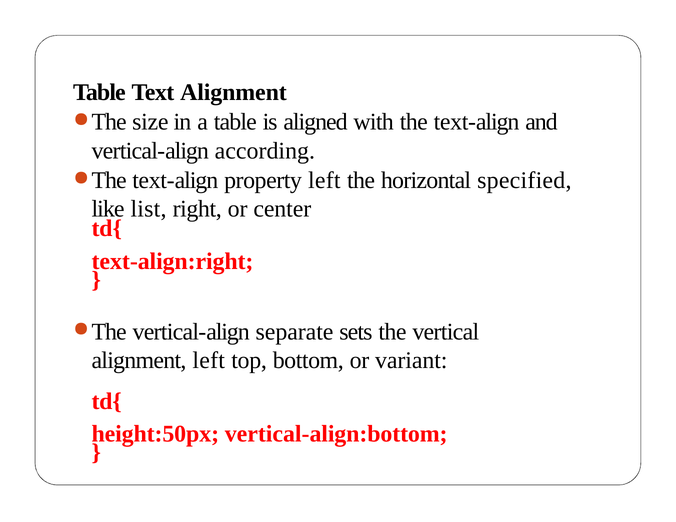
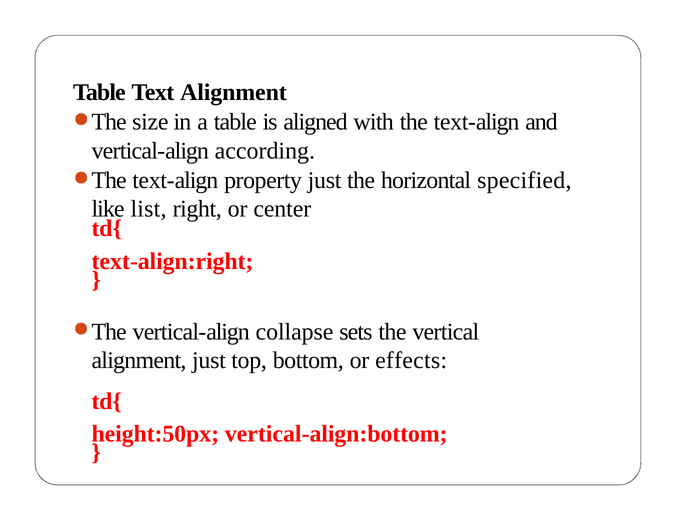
property left: left -> just
separate: separate -> collapse
alignment left: left -> just
variant: variant -> effects
